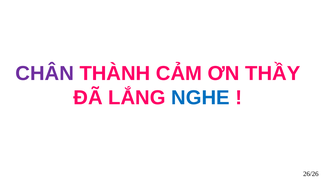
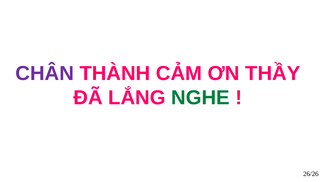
NGHE colour: blue -> green
